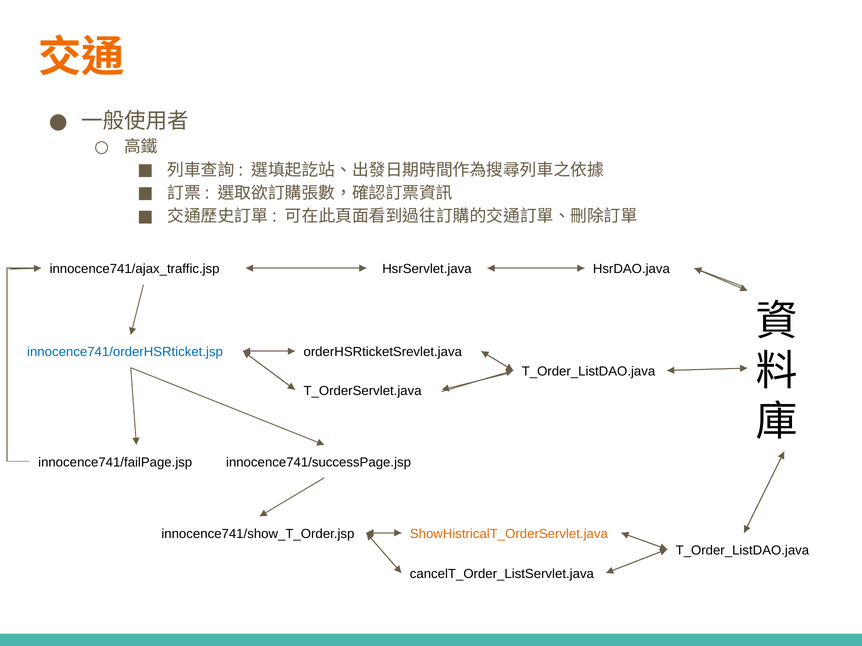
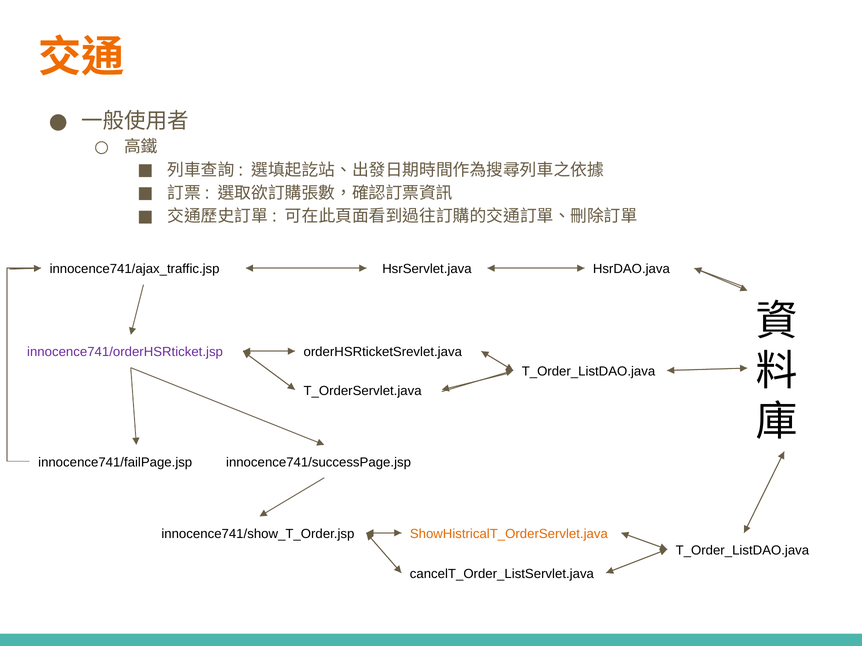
innocence741/orderHSRticket.jsp colour: blue -> purple
